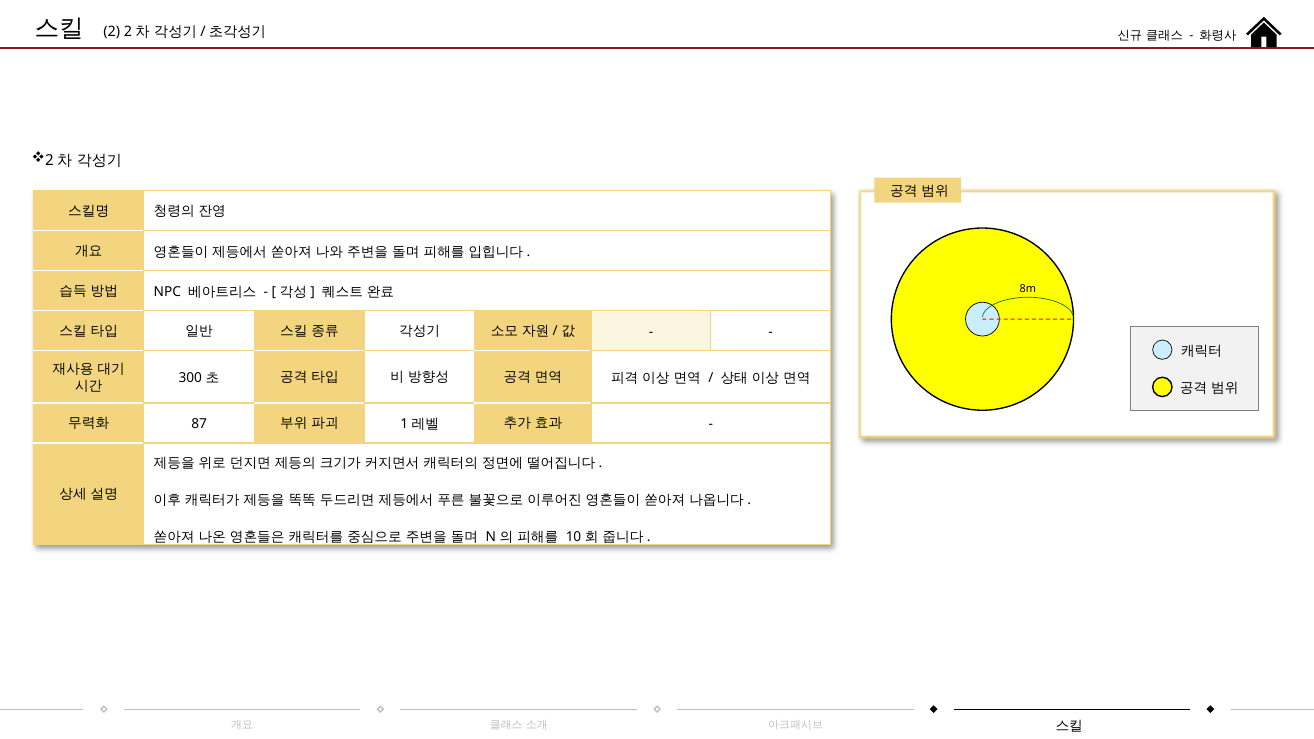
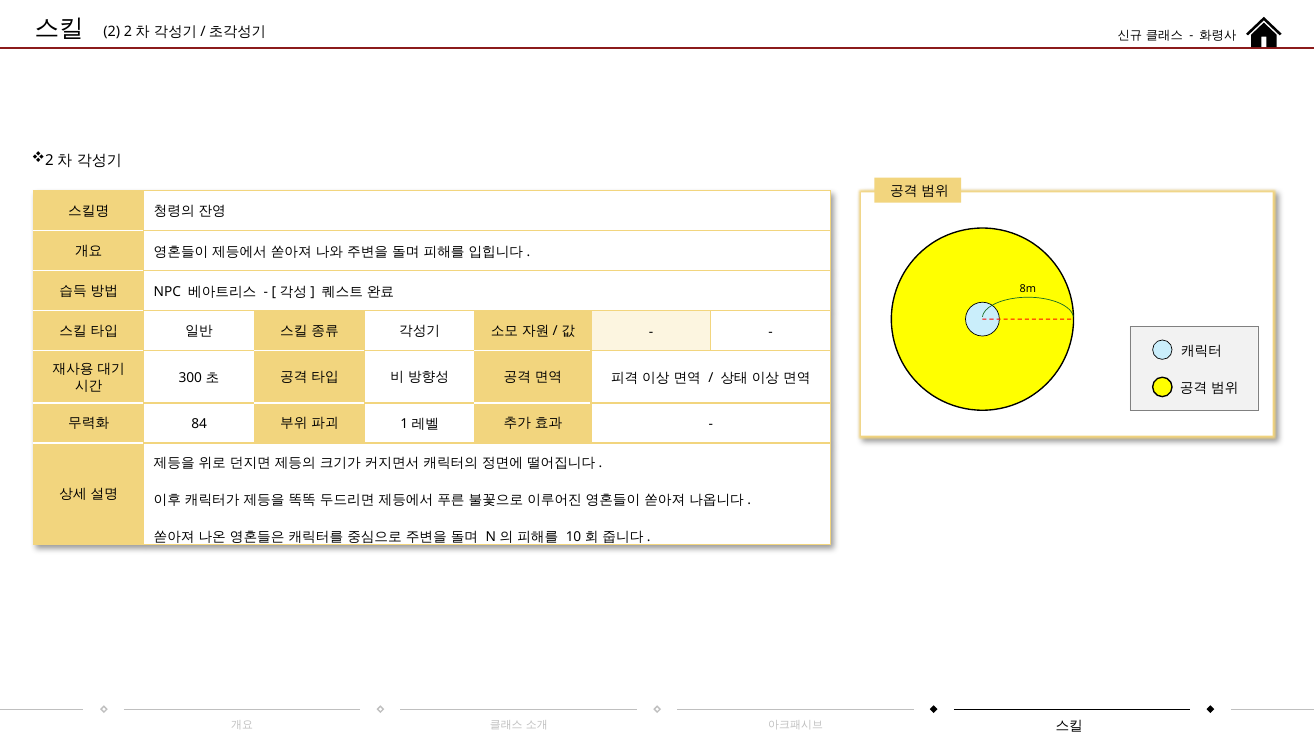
87: 87 -> 84
